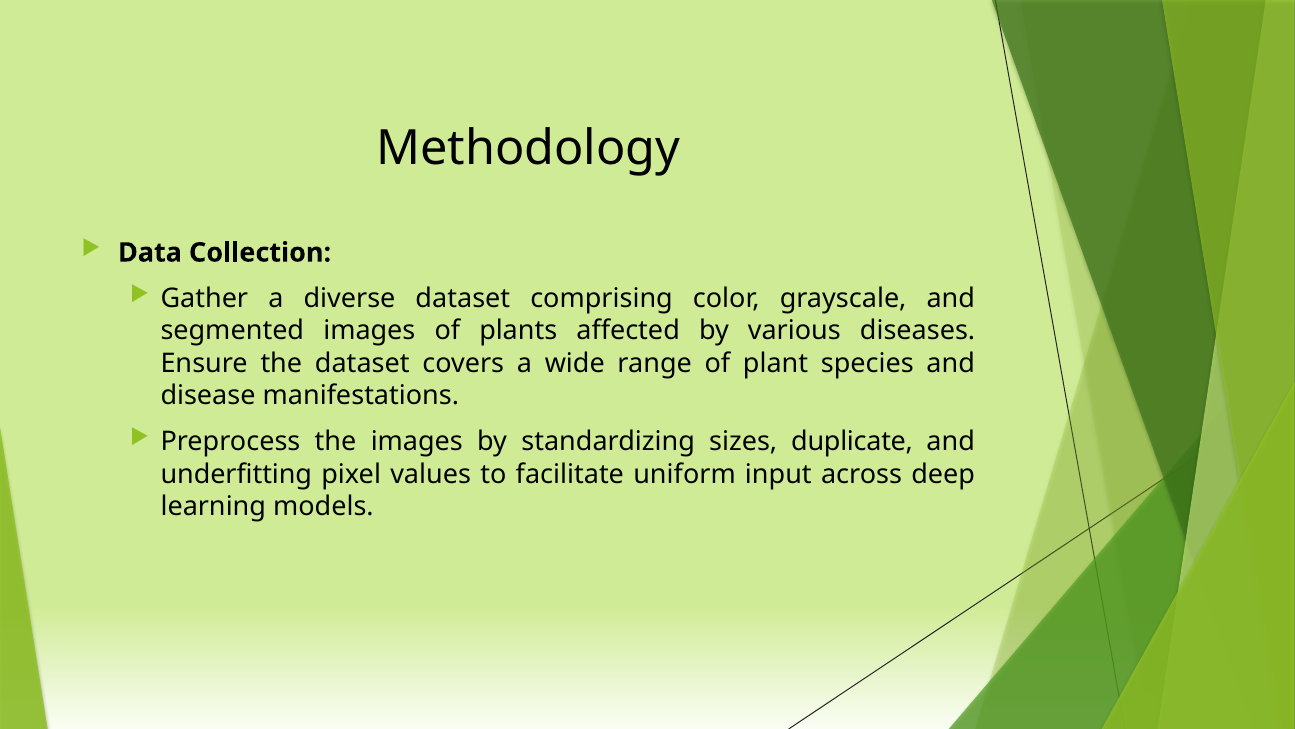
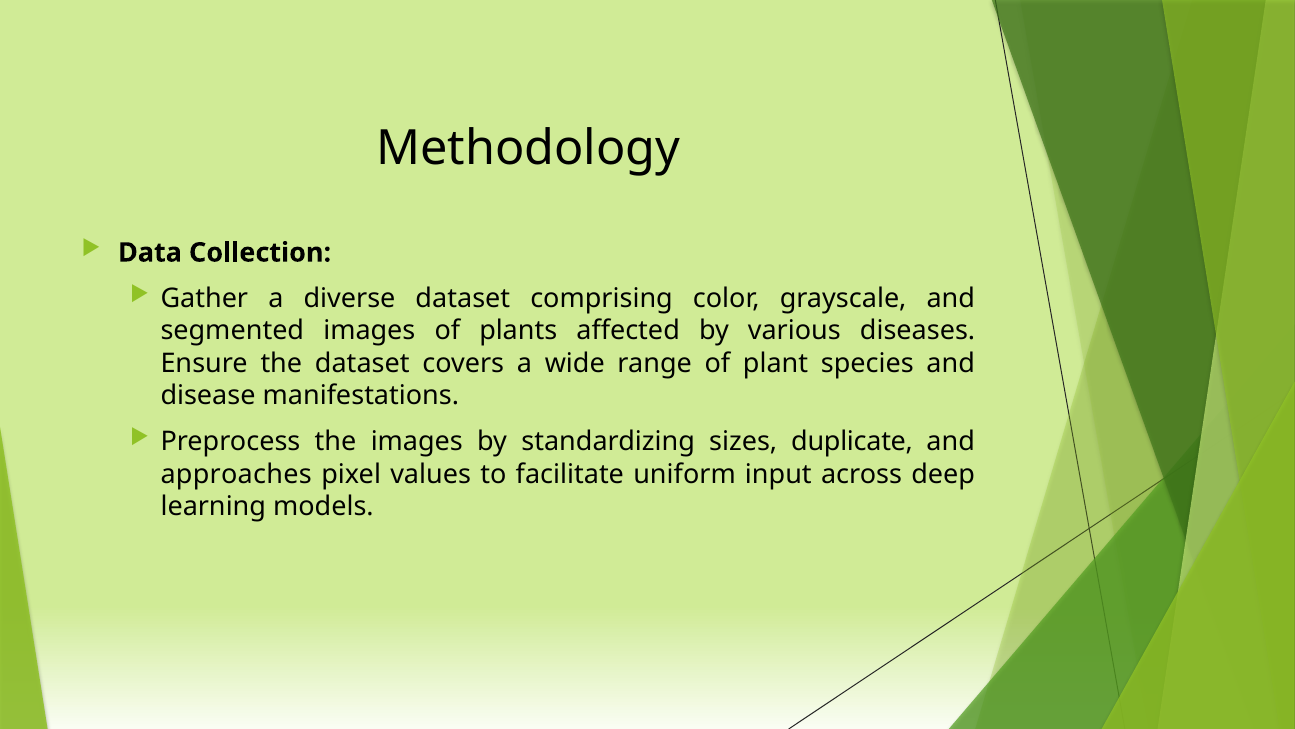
underfitting: underfitting -> approaches
